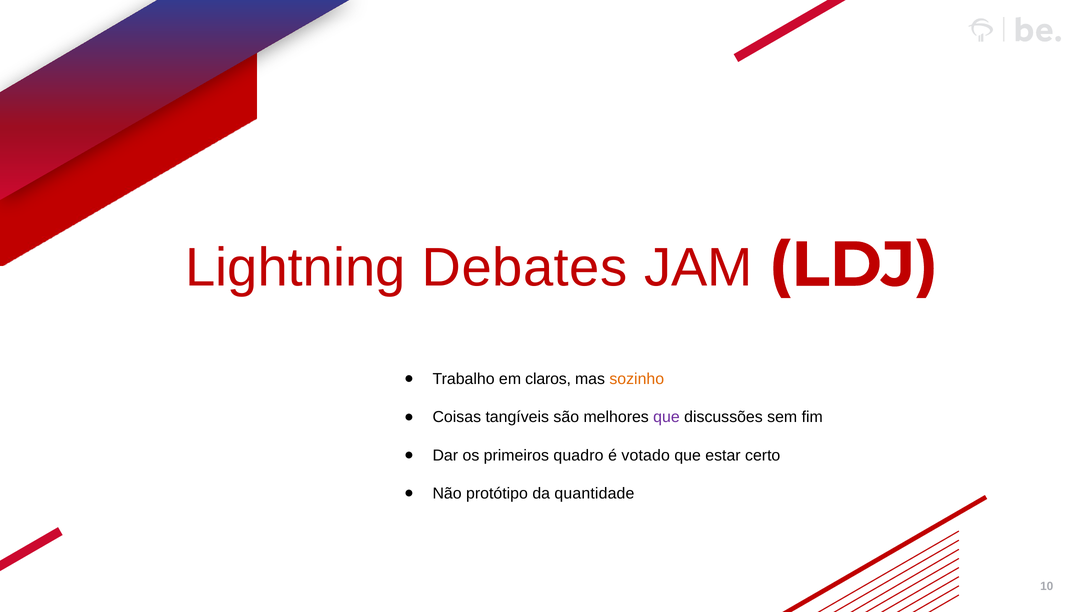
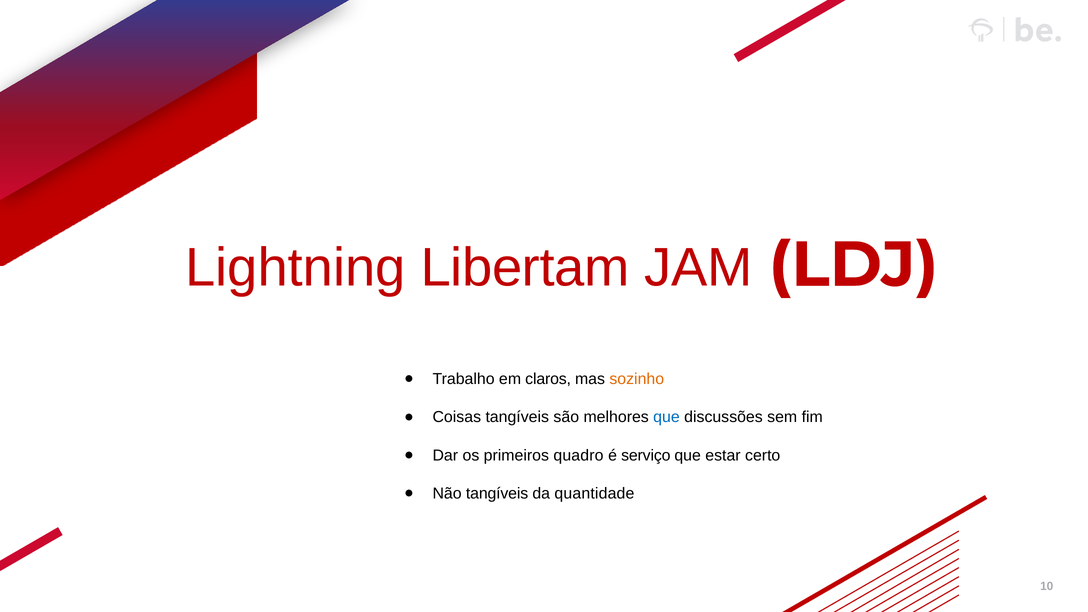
Debates: Debates -> Libertam
que at (666, 417) colour: purple -> blue
votado: votado -> serviço
Não protótipo: protótipo -> tangíveis
